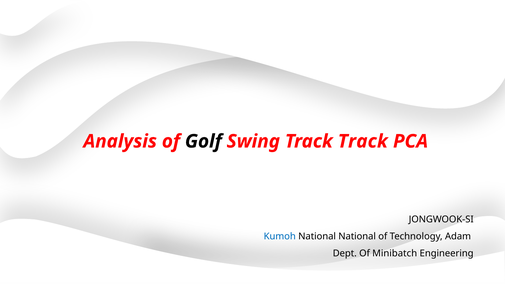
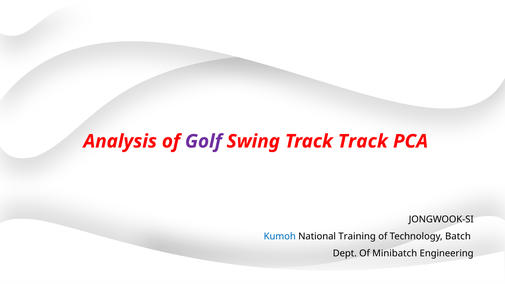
Golf colour: black -> purple
National National: National -> Training
Adam: Adam -> Batch
